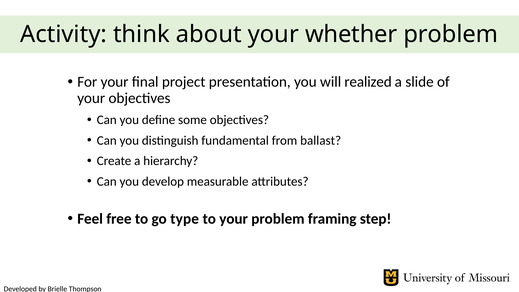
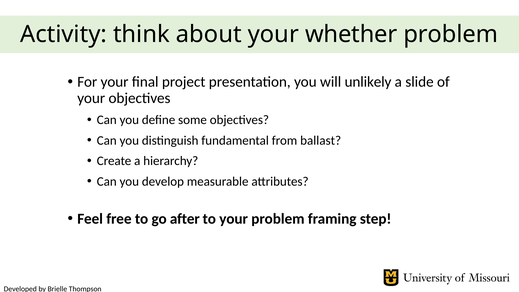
realized: realized -> unlikely
type: type -> after
